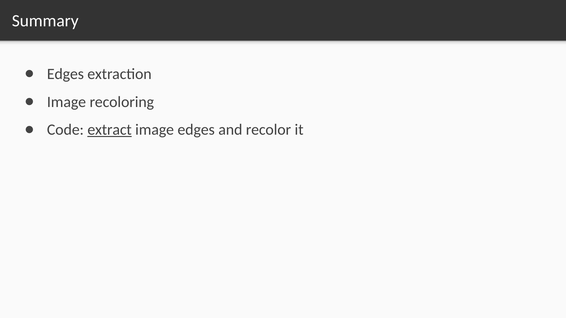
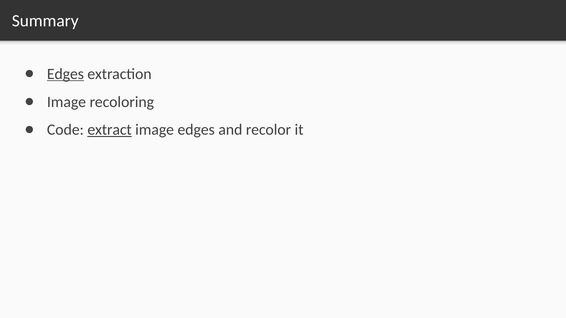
Edges at (65, 74) underline: none -> present
